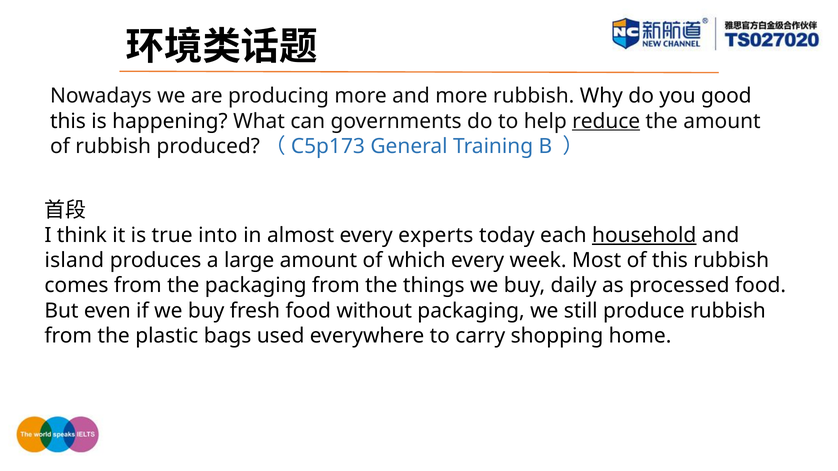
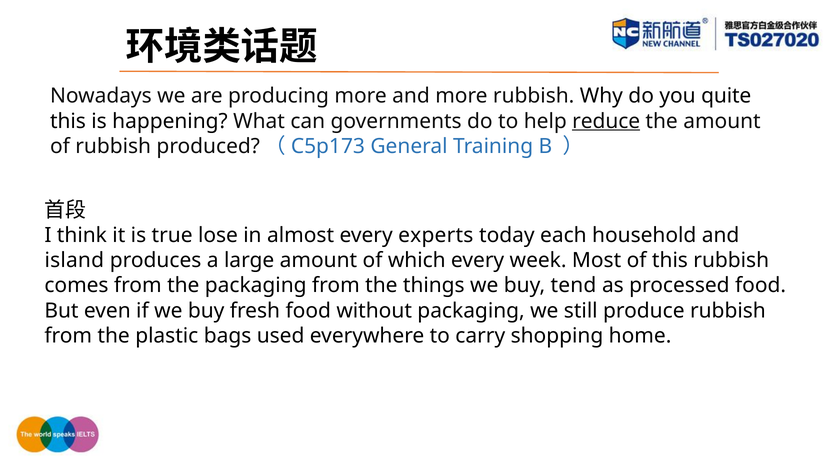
good: good -> quite
into: into -> lose
household underline: present -> none
daily: daily -> tend
